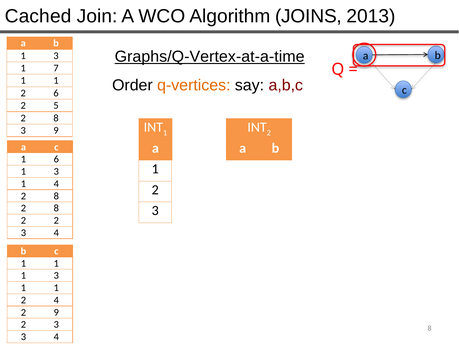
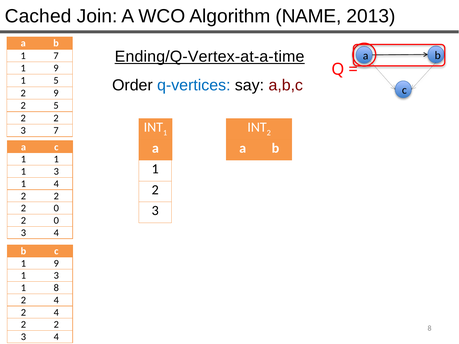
JOINS: JOINS -> NAME
Graphs/Q-Vertex-at-a-time: Graphs/Q-Vertex-at-a-time -> Ending/Q-Vertex-at-a-time
3 at (56, 56): 3 -> 7
7 at (56, 68): 7 -> 9
1 at (56, 81): 1 -> 5
q-vertices colour: orange -> blue
2 6: 6 -> 9
8 at (56, 118): 8 -> 2
3 9: 9 -> 7
6 at (56, 159): 6 -> 1
8 at (56, 196): 8 -> 2
8 at (56, 208): 8 -> 0
2 at (56, 221): 2 -> 0
1 at (56, 264): 1 -> 9
1 at (56, 288): 1 -> 8
9 at (56, 313): 9 -> 4
3 at (56, 325): 3 -> 2
